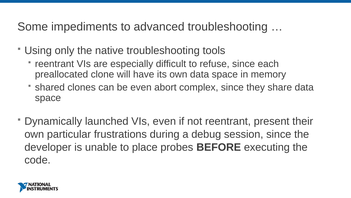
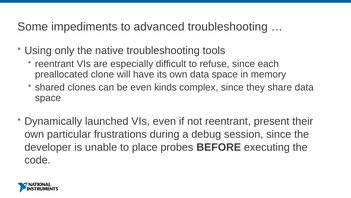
abort: abort -> kinds
